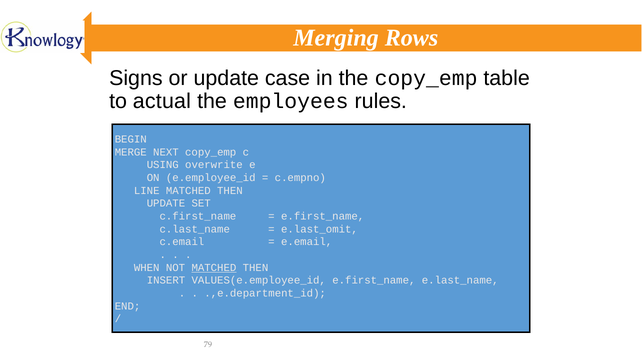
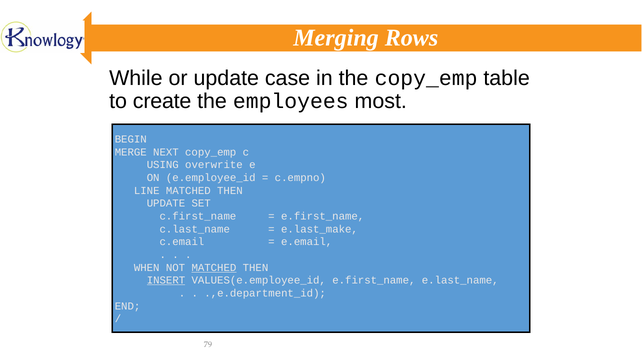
Signs: Signs -> While
actual: actual -> create
rules: rules -> most
e.last_omit: e.last_omit -> e.last_make
INSERT underline: none -> present
